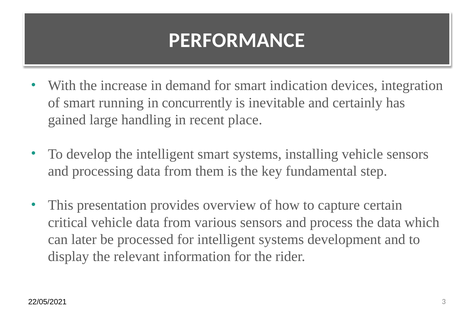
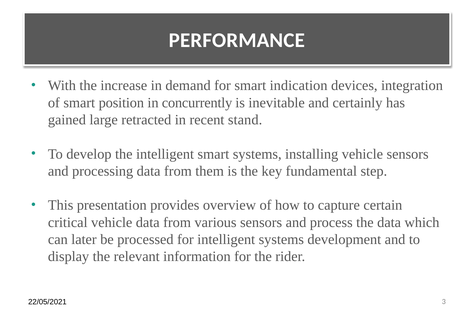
running: running -> position
handling: handling -> retracted
place: place -> stand
